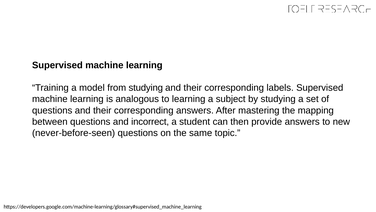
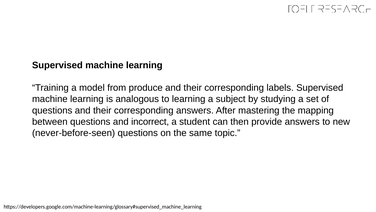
from studying: studying -> produce
